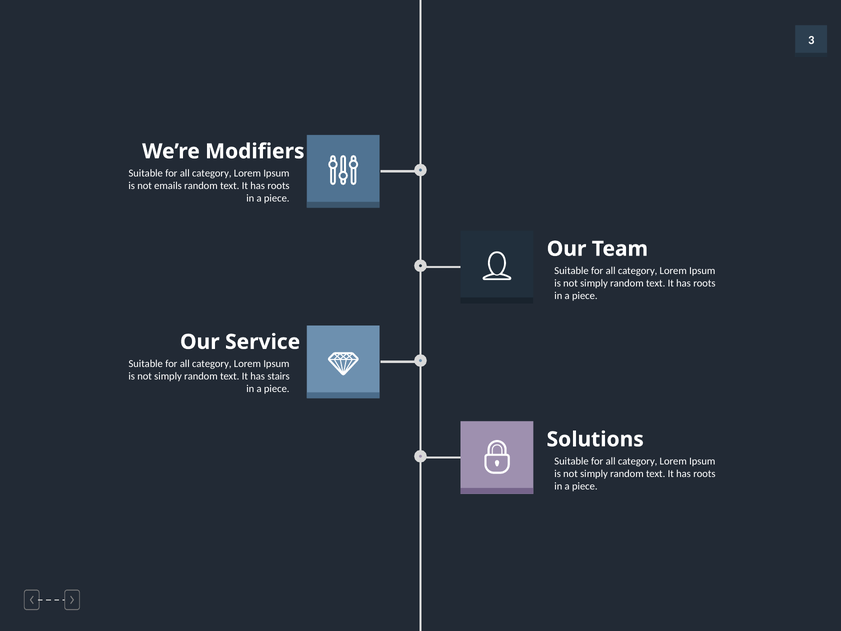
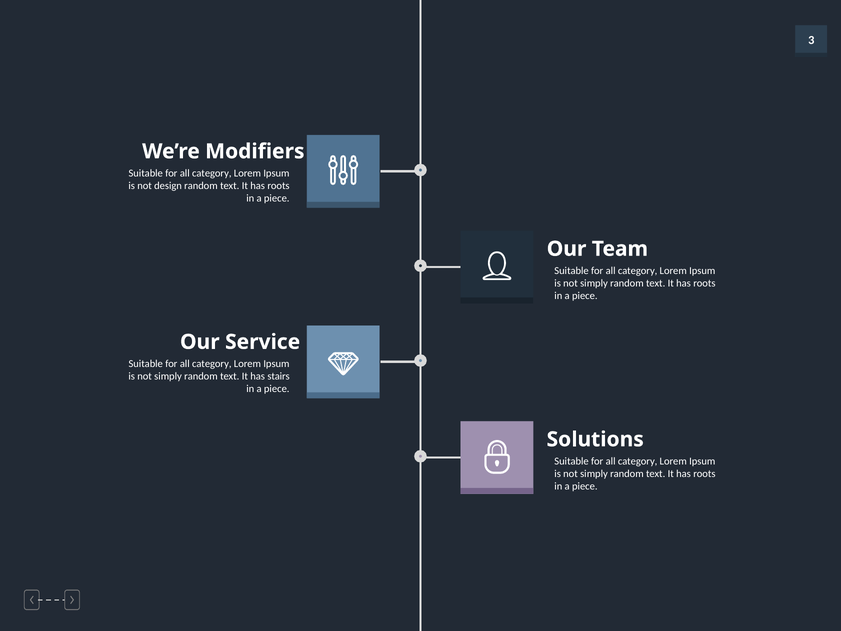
emails: emails -> design
